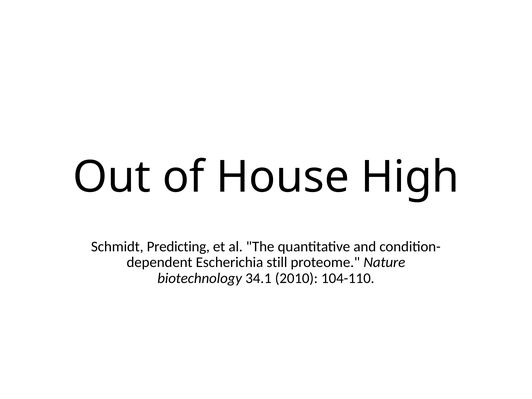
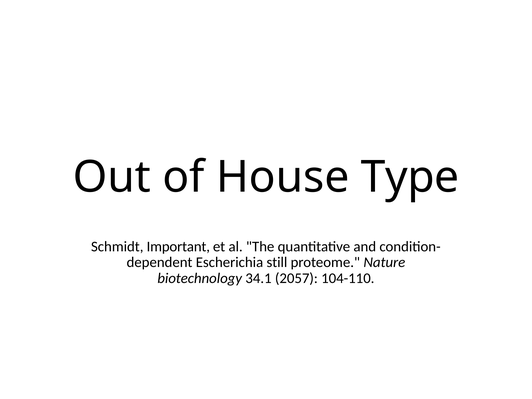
High: High -> Type
Predicting: Predicting -> Important
2010: 2010 -> 2057
